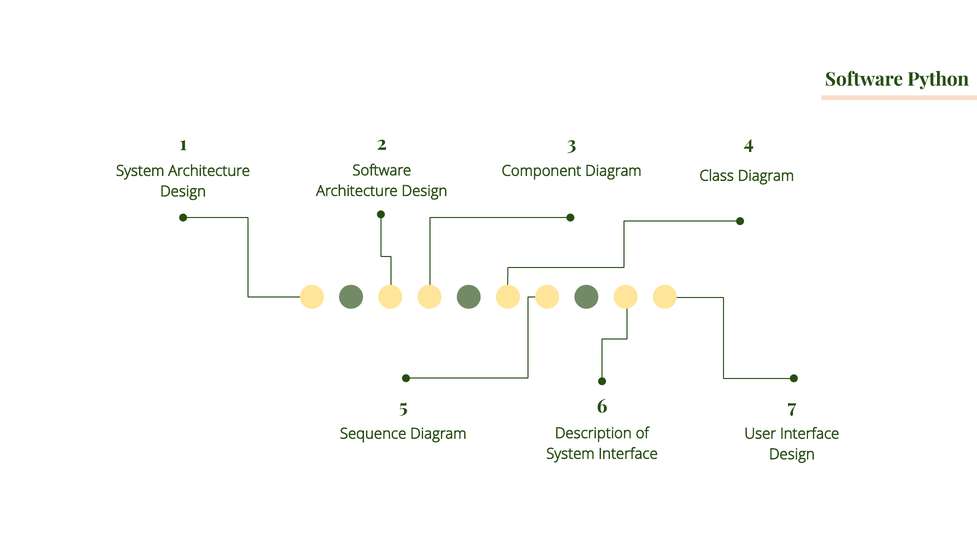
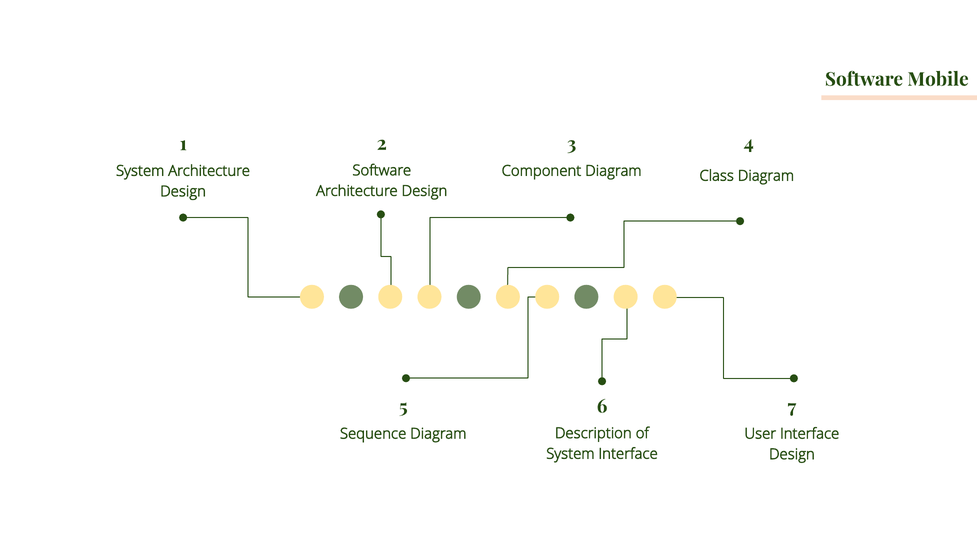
Python: Python -> Mobile
